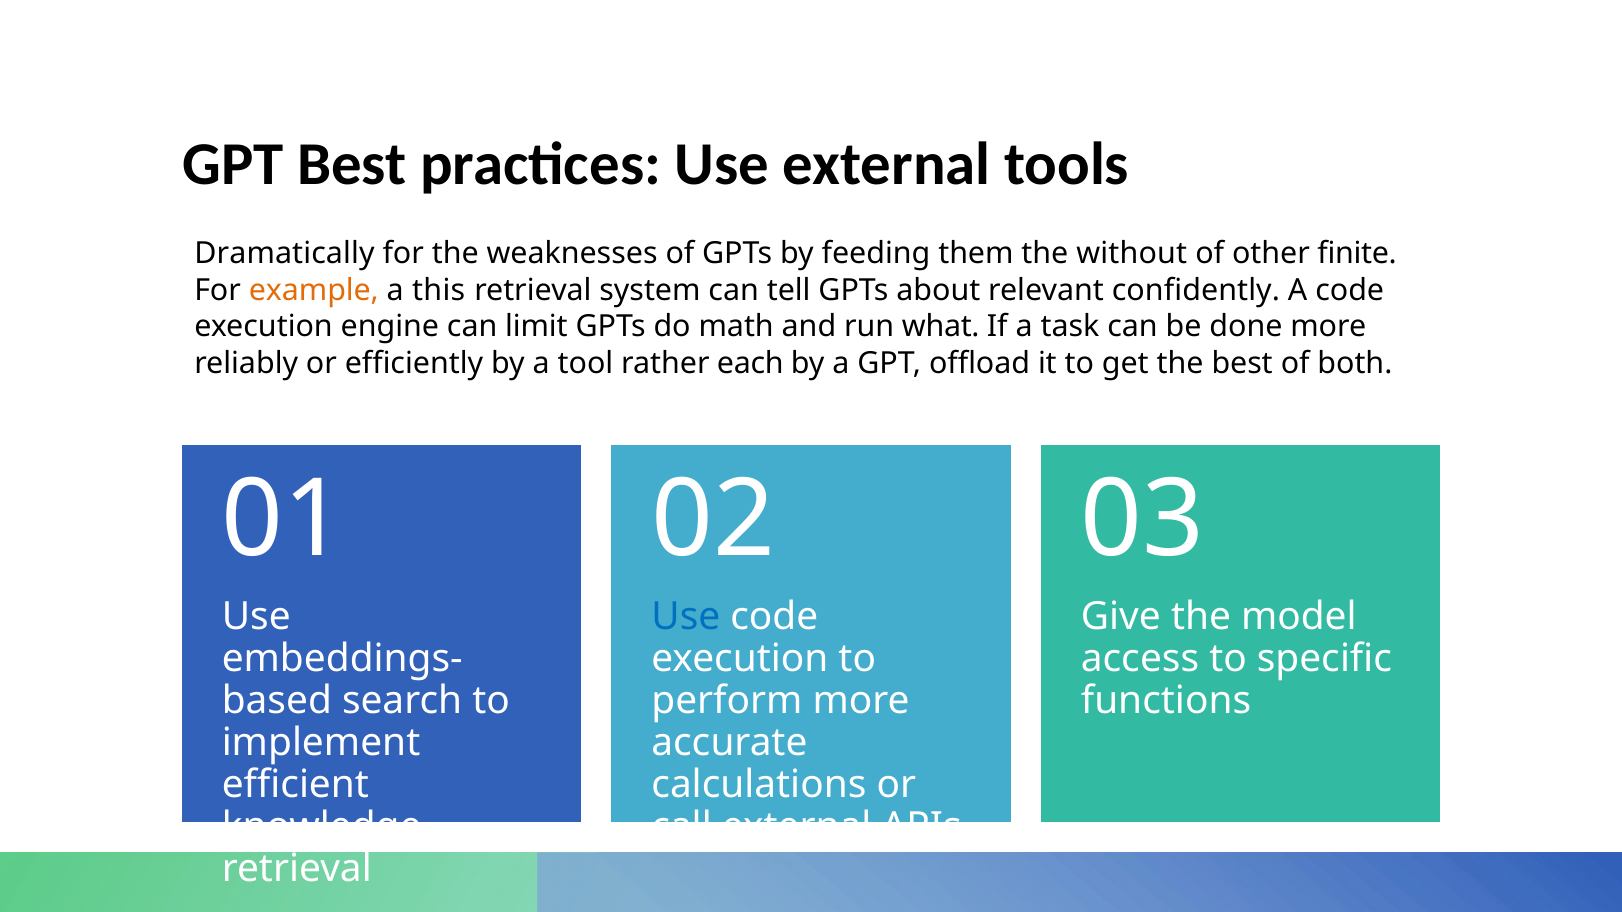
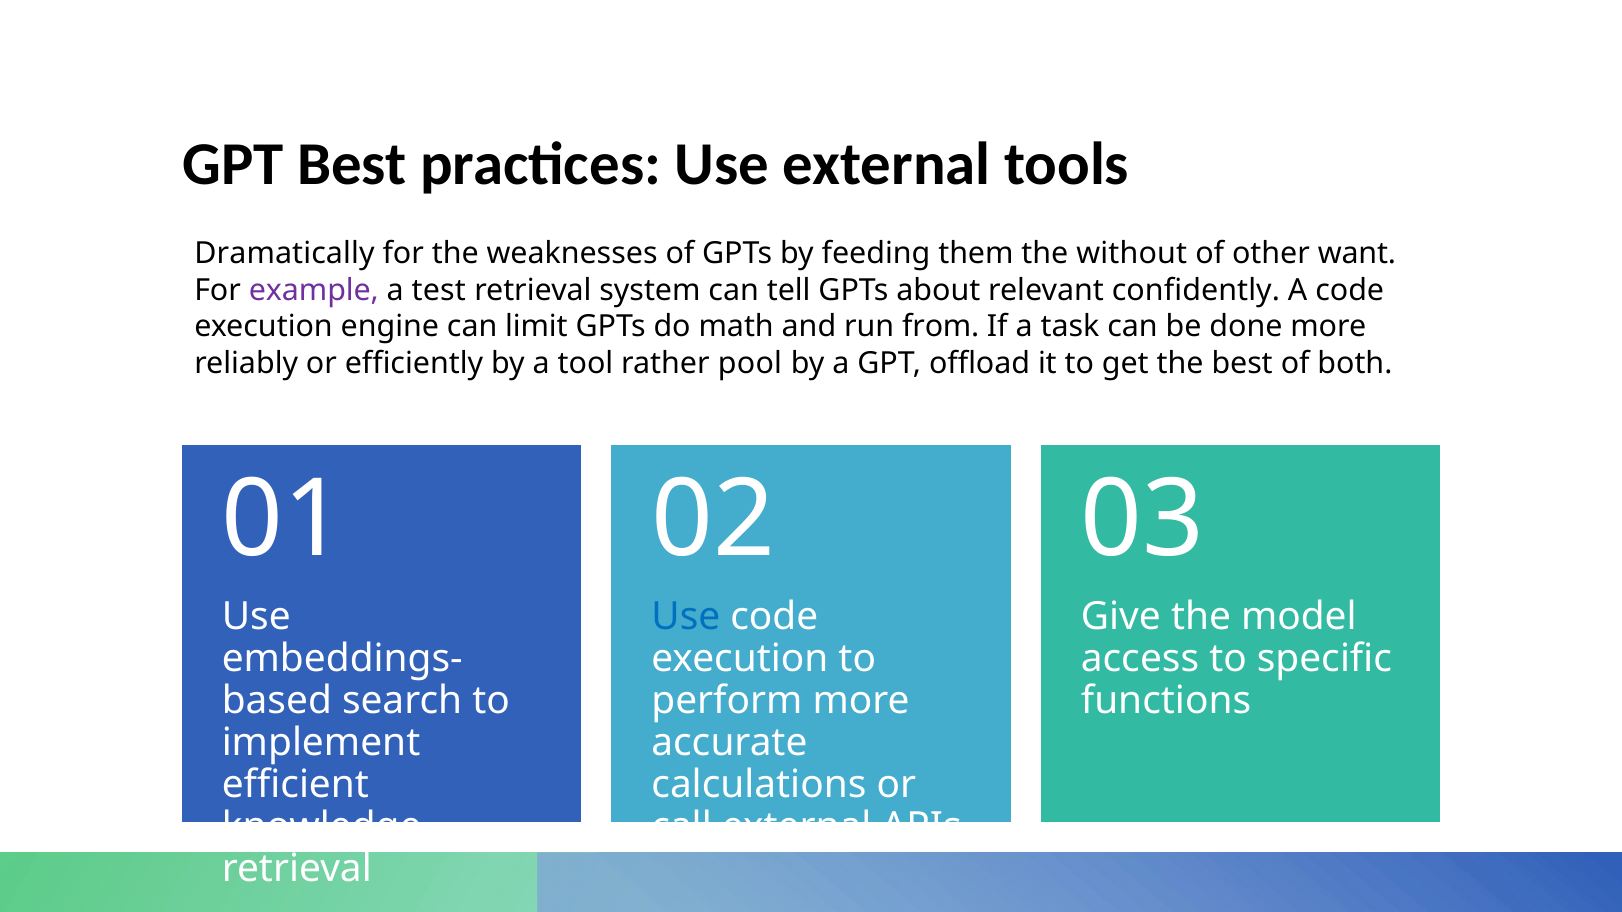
finite: finite -> want
example colour: orange -> purple
this: this -> test
what: what -> from
each: each -> pool
